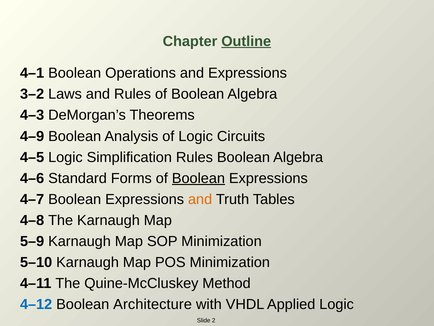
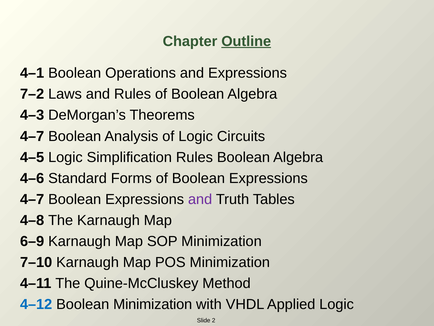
3–2: 3–2 -> 7–2
4–9 at (32, 136): 4–9 -> 4–7
Boolean at (198, 178) underline: present -> none
and at (200, 199) colour: orange -> purple
5–9: 5–9 -> 6–9
5–10: 5–10 -> 7–10
Boolean Architecture: Architecture -> Minimization
